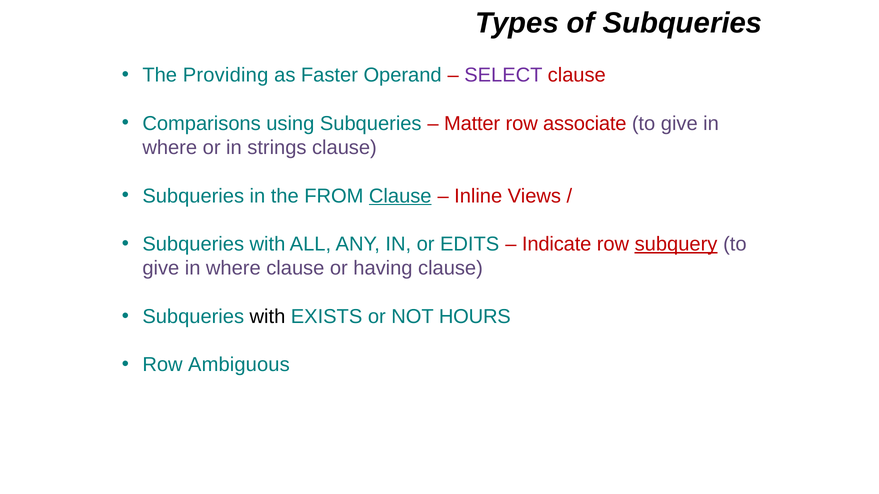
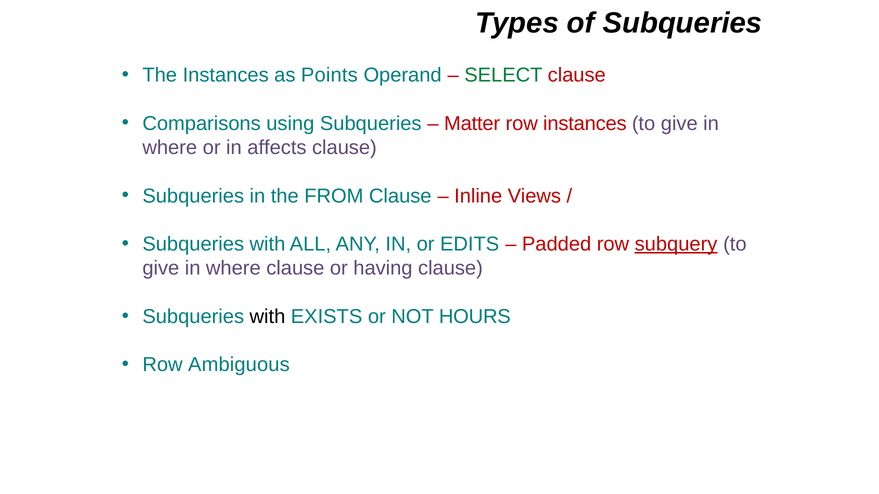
The Providing: Providing -> Instances
Faster: Faster -> Points
SELECT colour: purple -> green
row associate: associate -> instances
strings: strings -> affects
Clause at (400, 196) underline: present -> none
Indicate: Indicate -> Padded
